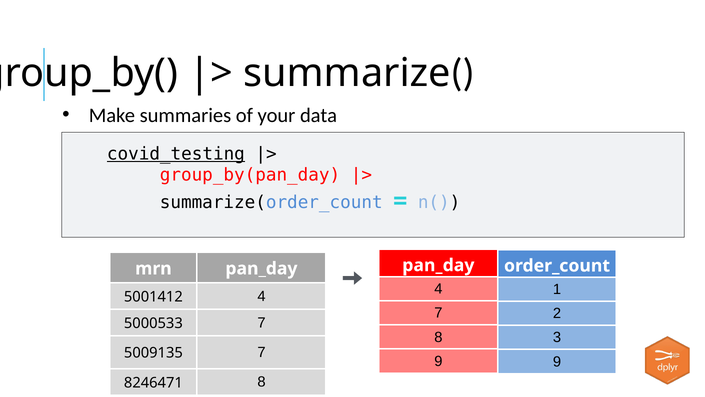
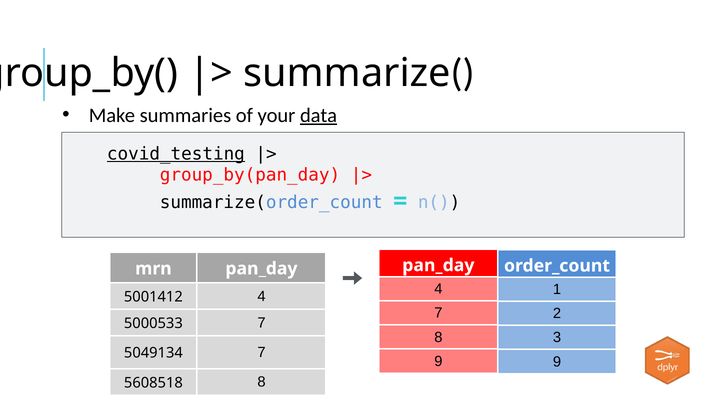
data underline: none -> present
5009135: 5009135 -> 5049134
8246471: 8246471 -> 5608518
